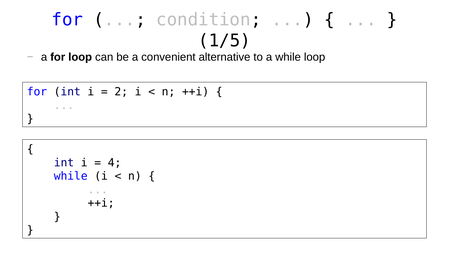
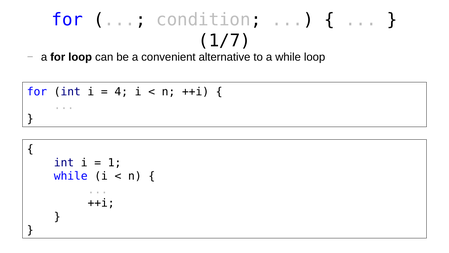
1/5: 1/5 -> 1/7
2: 2 -> 4
4: 4 -> 1
